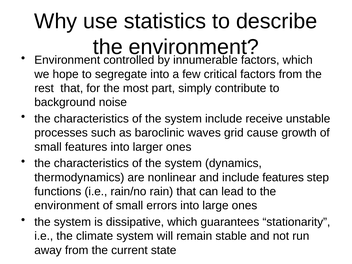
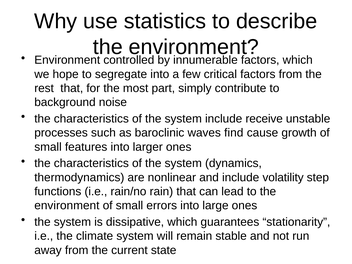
grid: grid -> find
include features: features -> volatility
